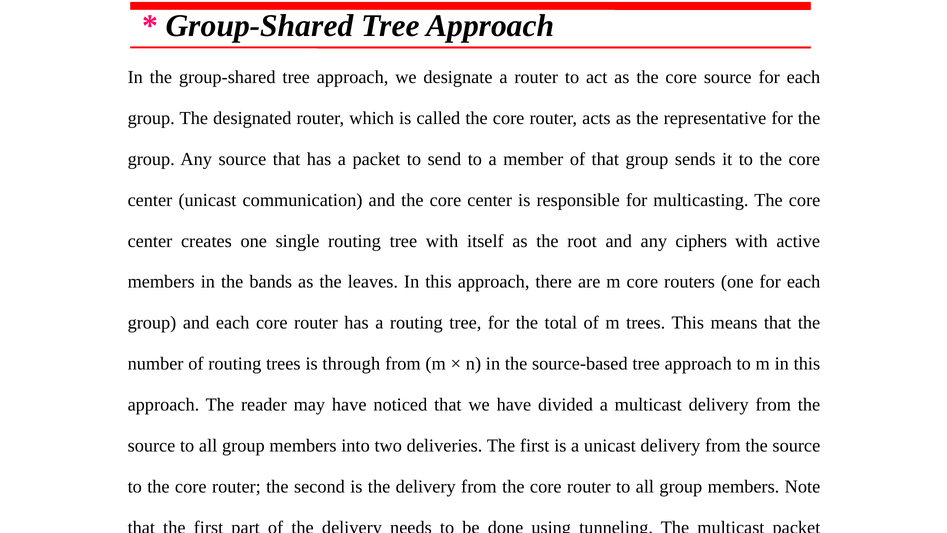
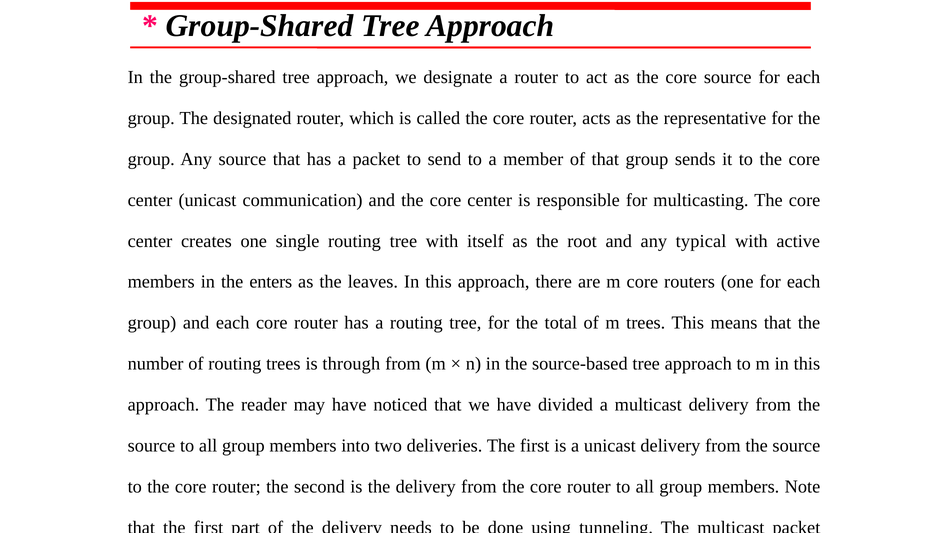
ciphers: ciphers -> typical
bands: bands -> enters
